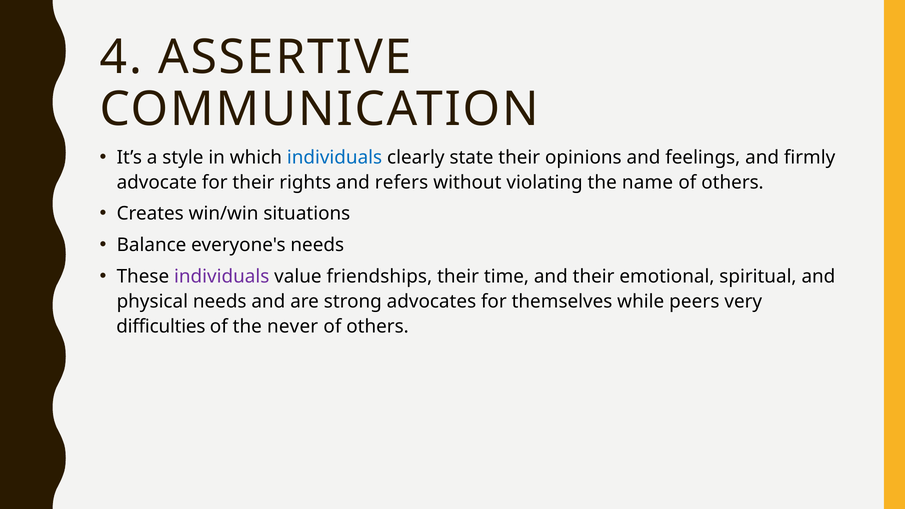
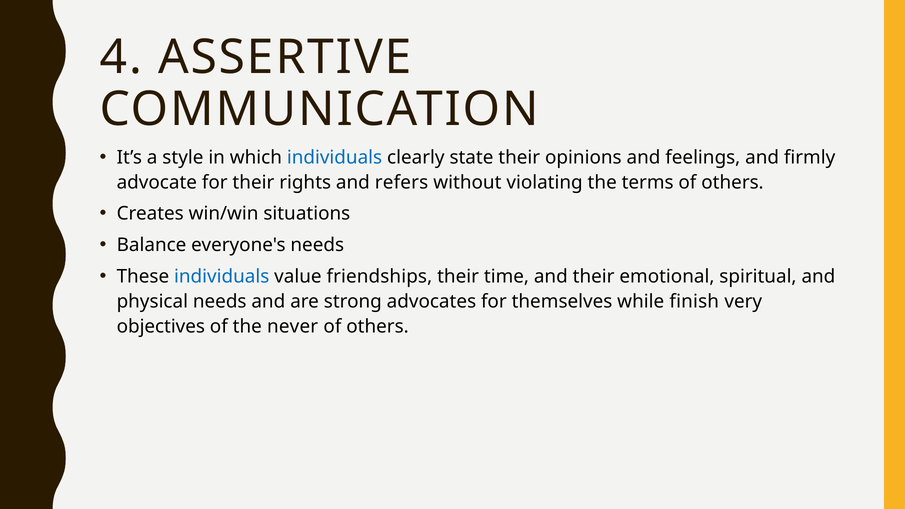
name: name -> terms
individuals at (222, 277) colour: purple -> blue
peers: peers -> finish
difficulties: difficulties -> objectives
